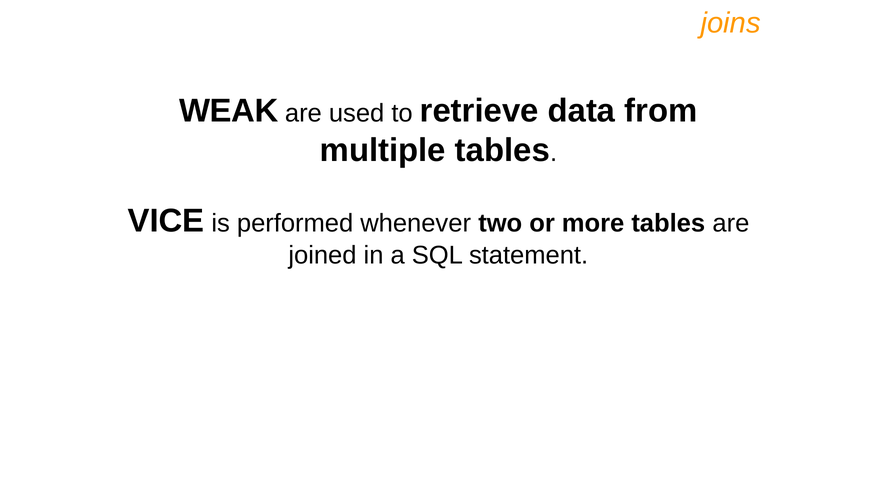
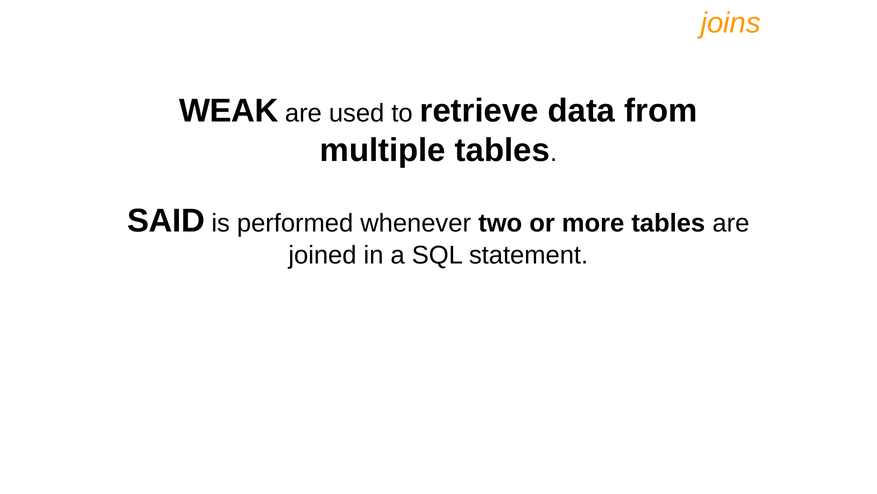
VICE: VICE -> SAID
